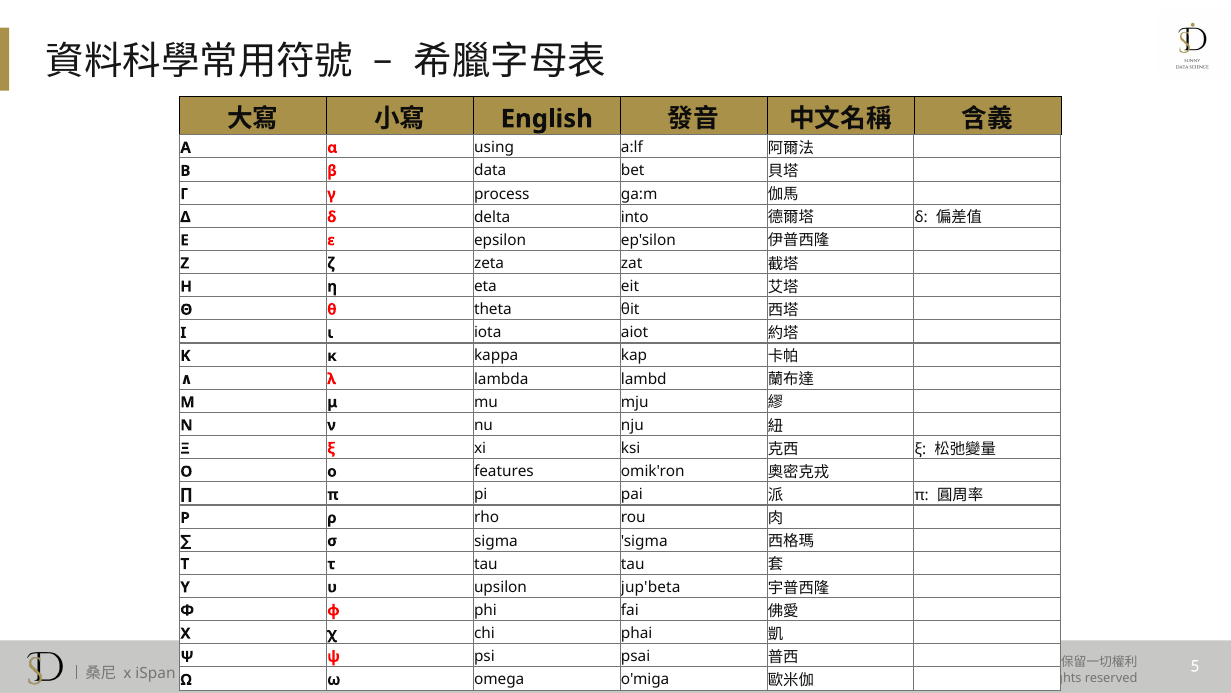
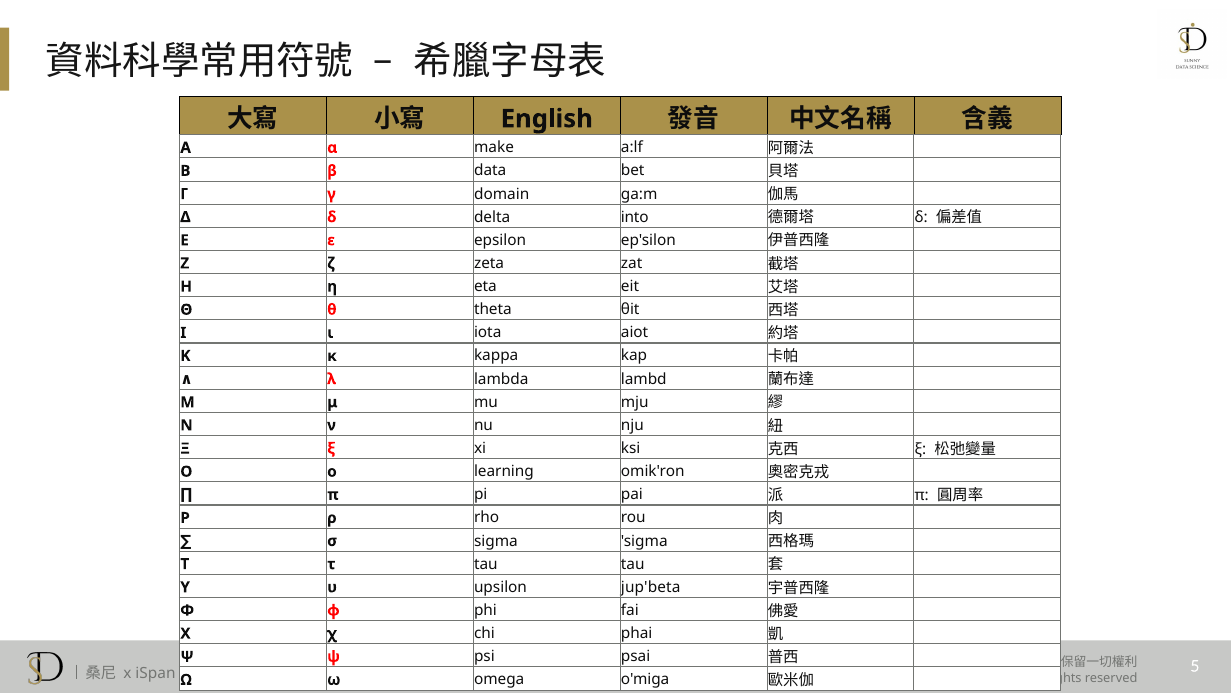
using: using -> make
process: process -> domain
features: features -> learning
